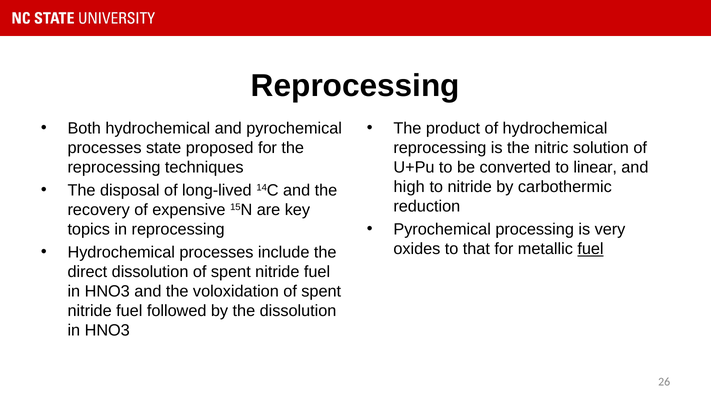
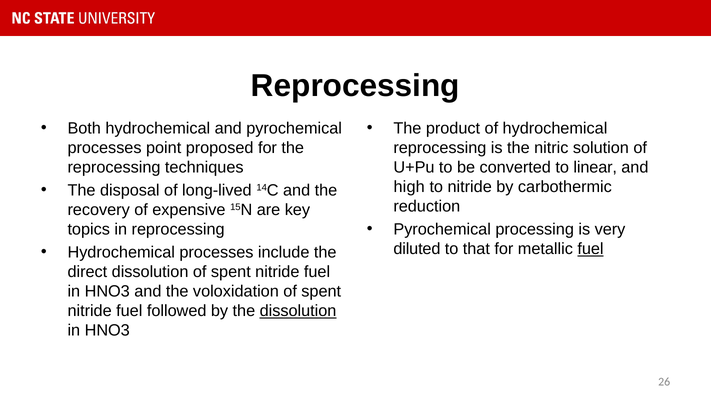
state: state -> point
oxides: oxides -> diluted
dissolution at (298, 311) underline: none -> present
